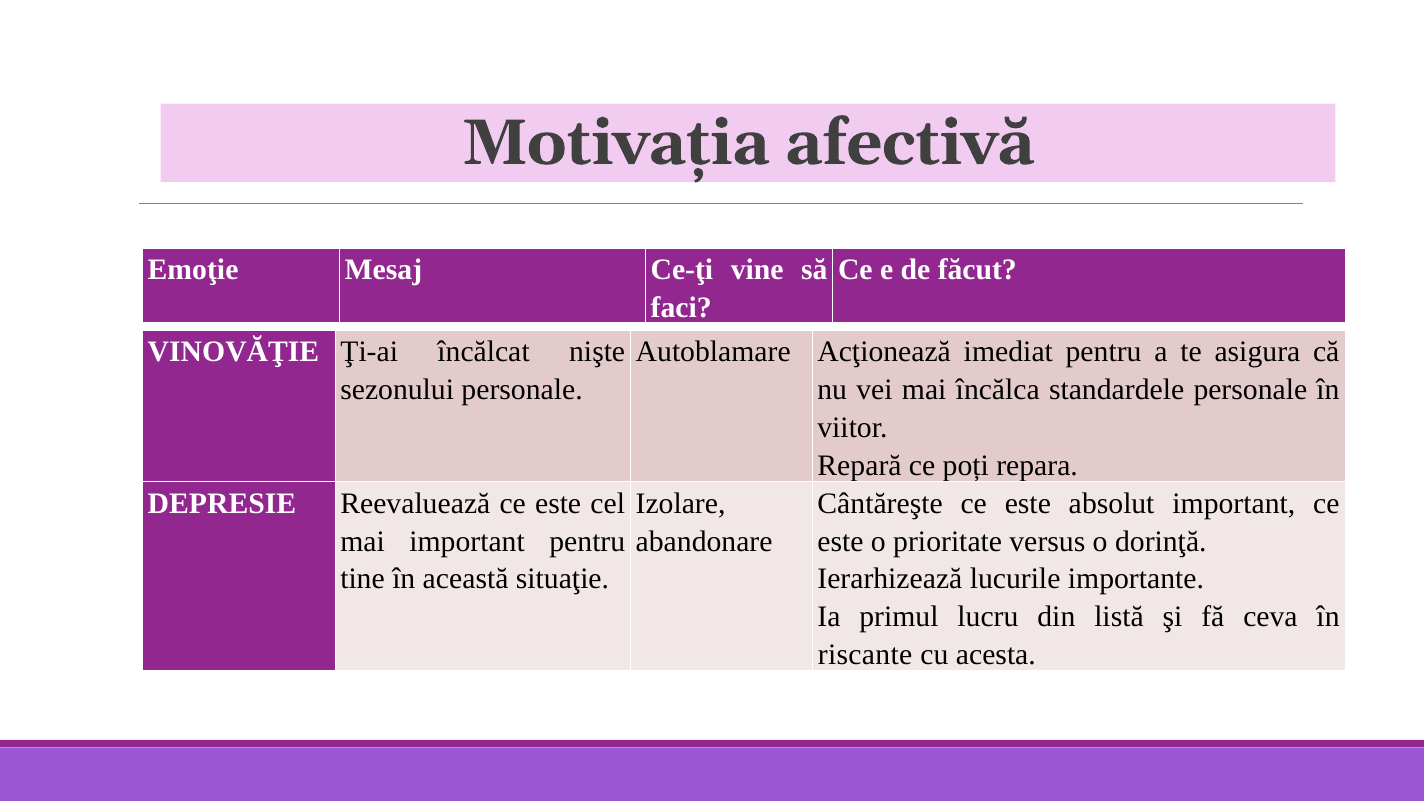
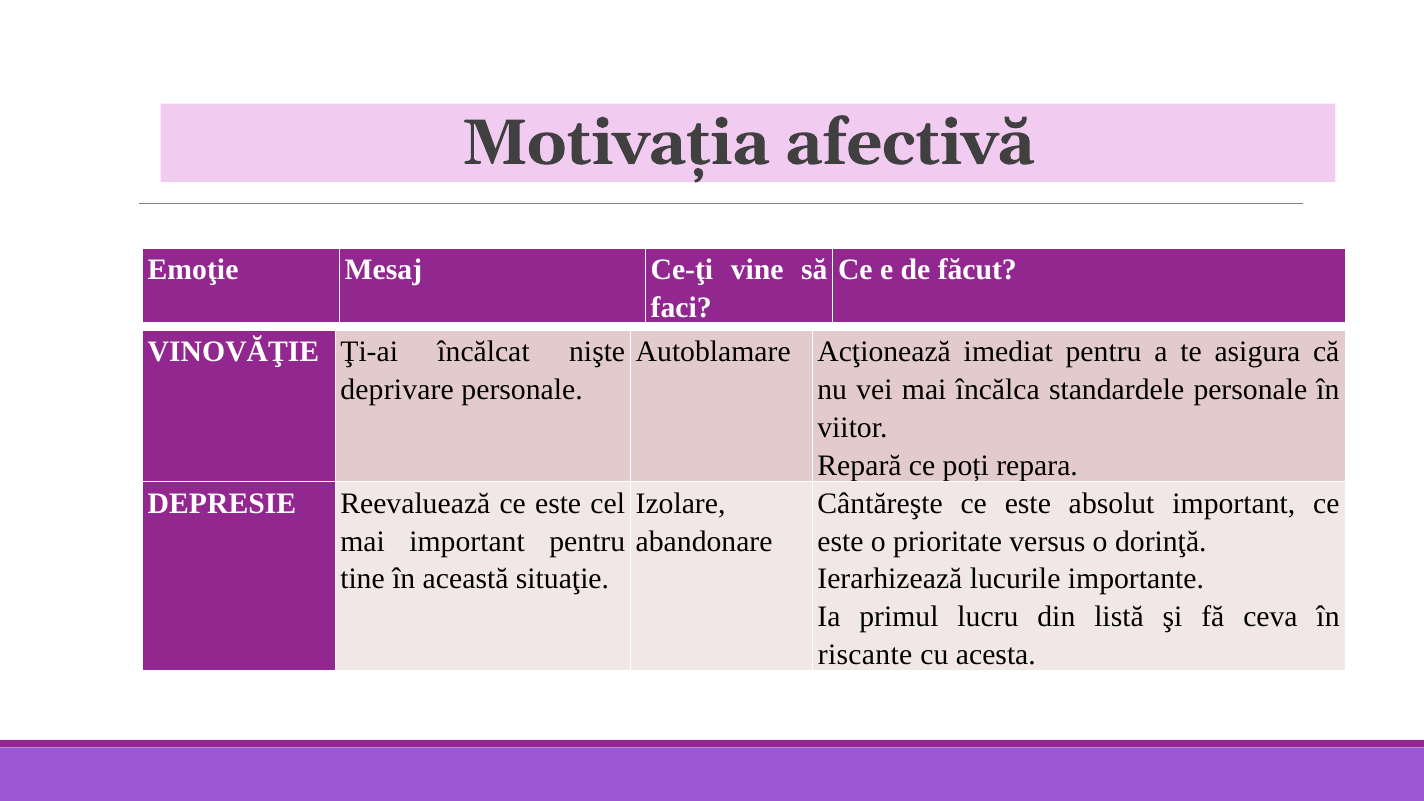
sezonului: sezonului -> deprivare
